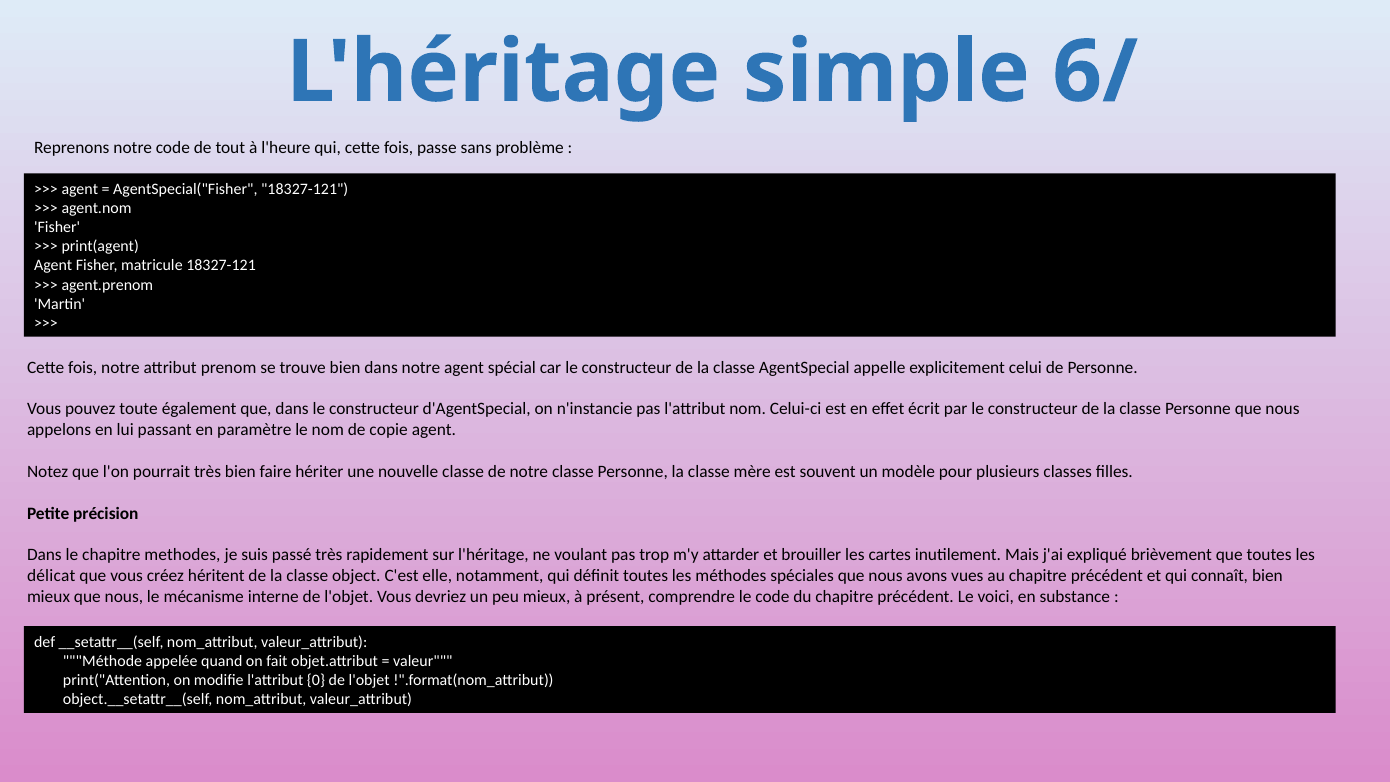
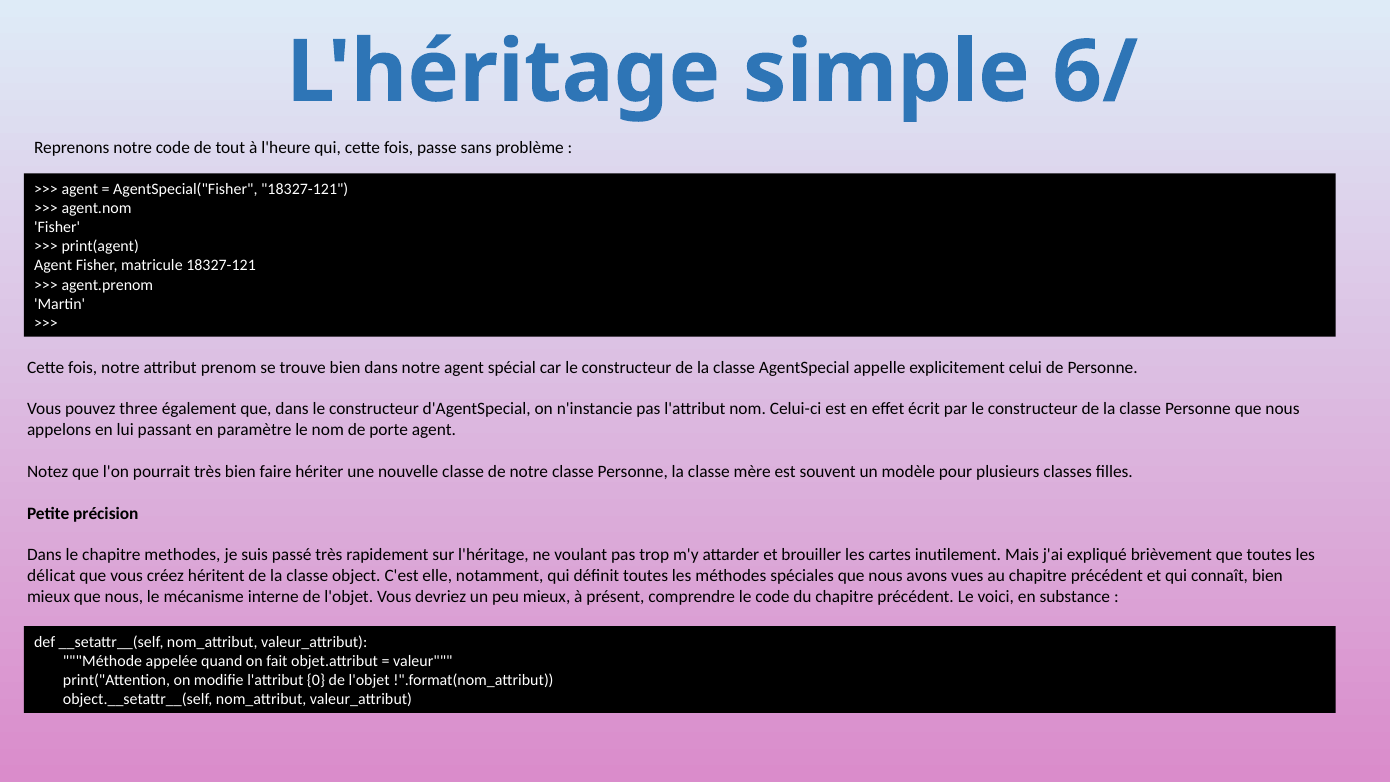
toute: toute -> three
copie: copie -> porte
